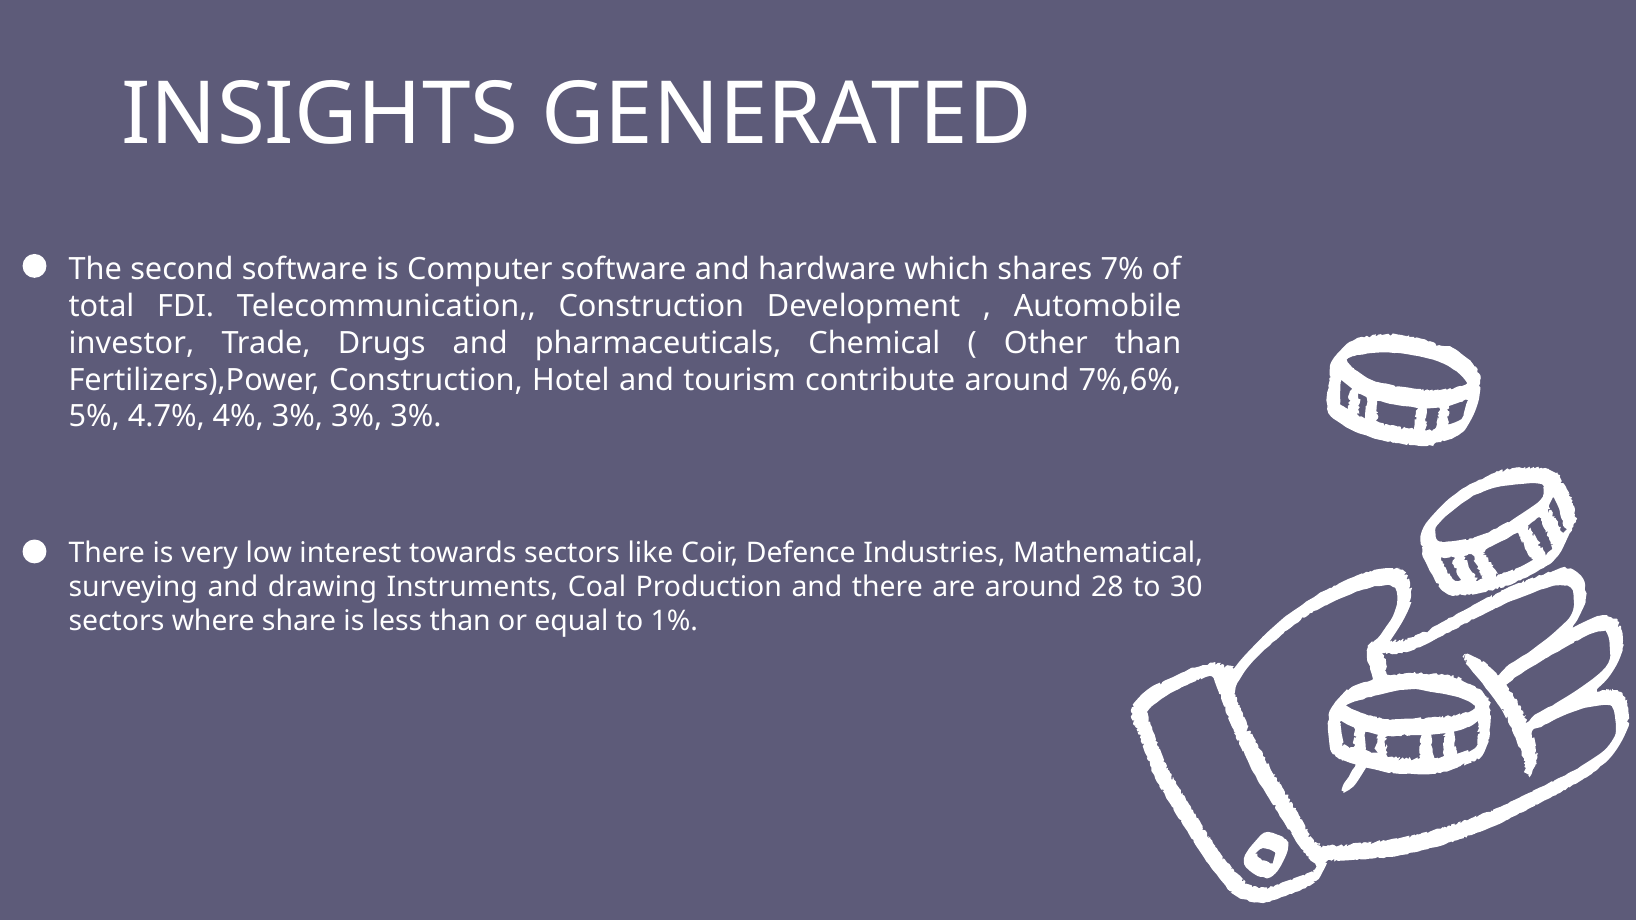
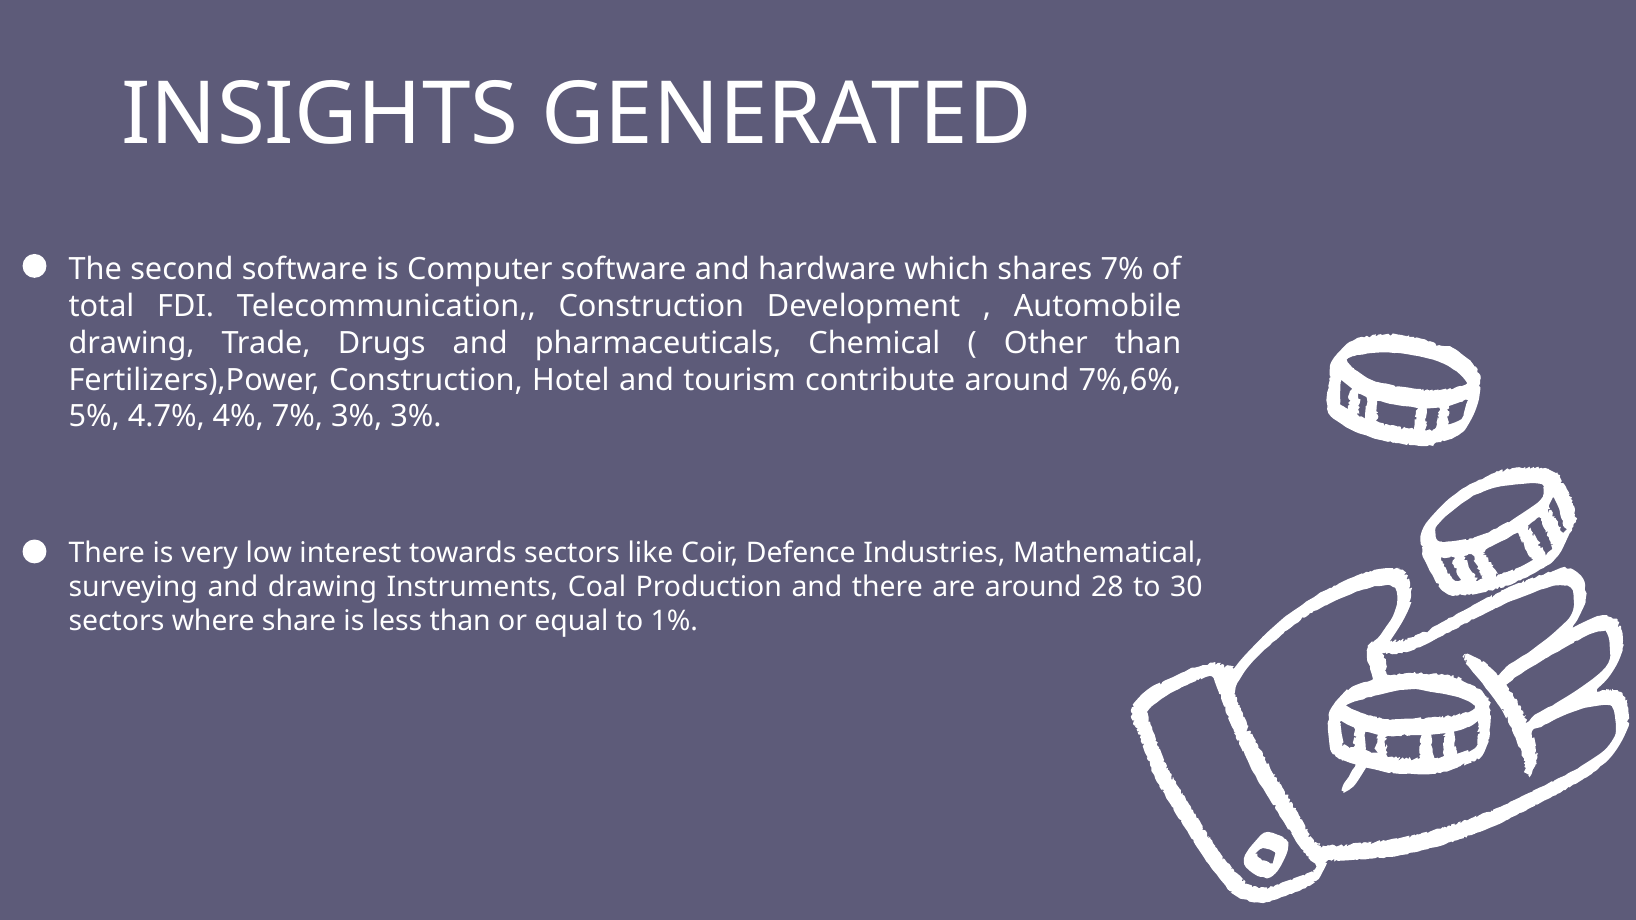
investor at (131, 343): investor -> drawing
4% 3%: 3% -> 7%
